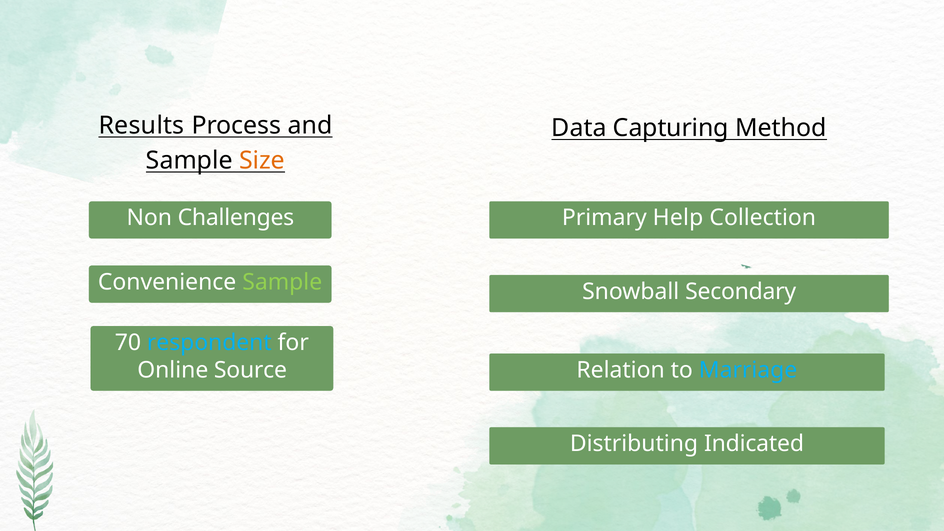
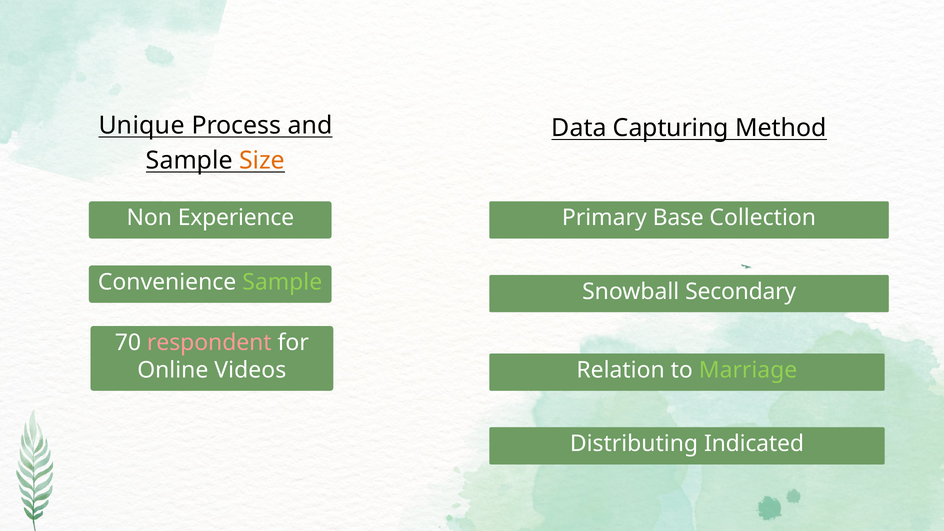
Results: Results -> Unique
Challenges: Challenges -> Experience
Help: Help -> Base
respondent colour: light blue -> pink
Source: Source -> Videos
Marriage colour: light blue -> light green
